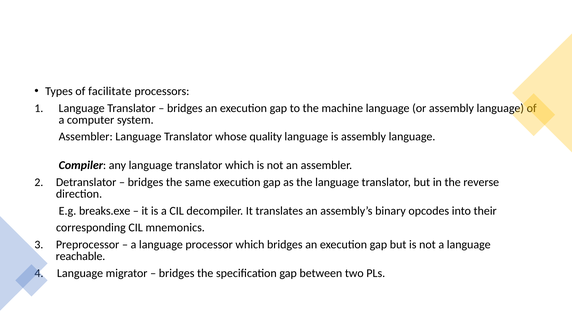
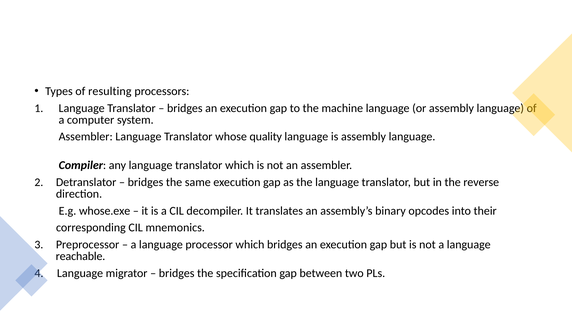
facilitate: facilitate -> resulting
breaks.exe: breaks.exe -> whose.exe
